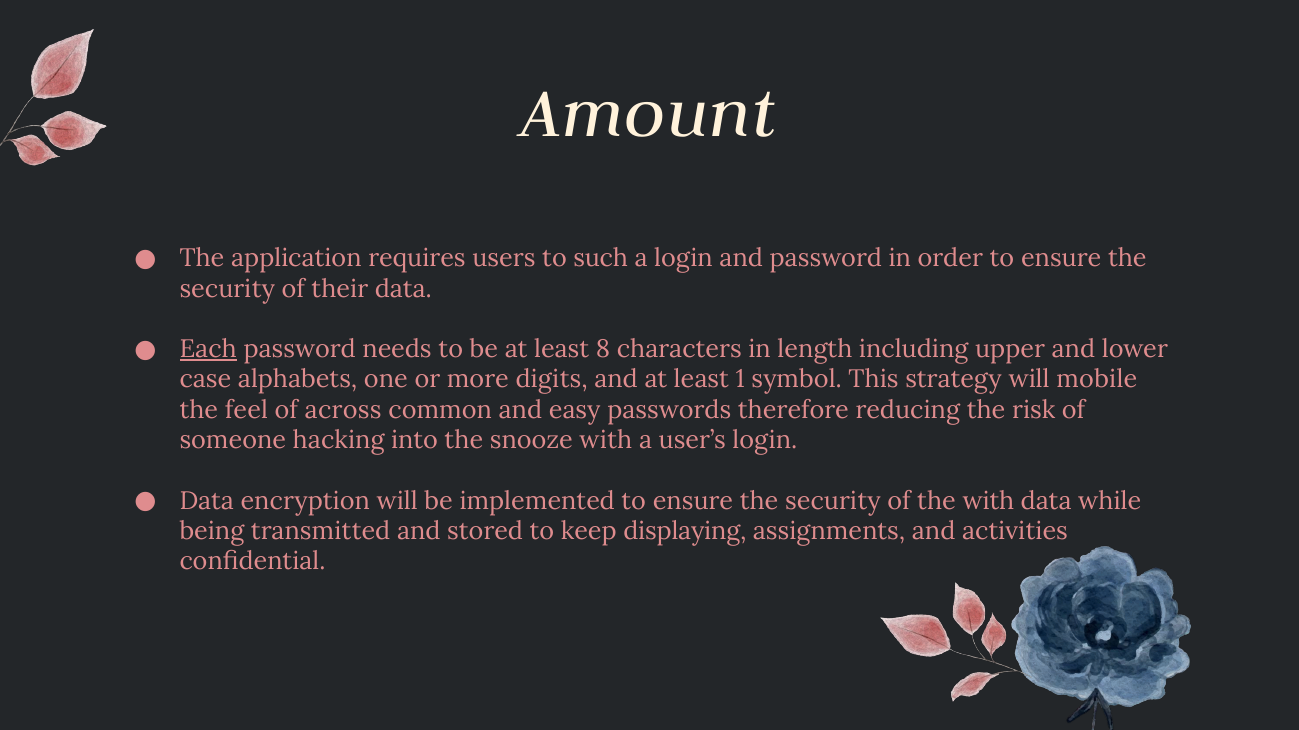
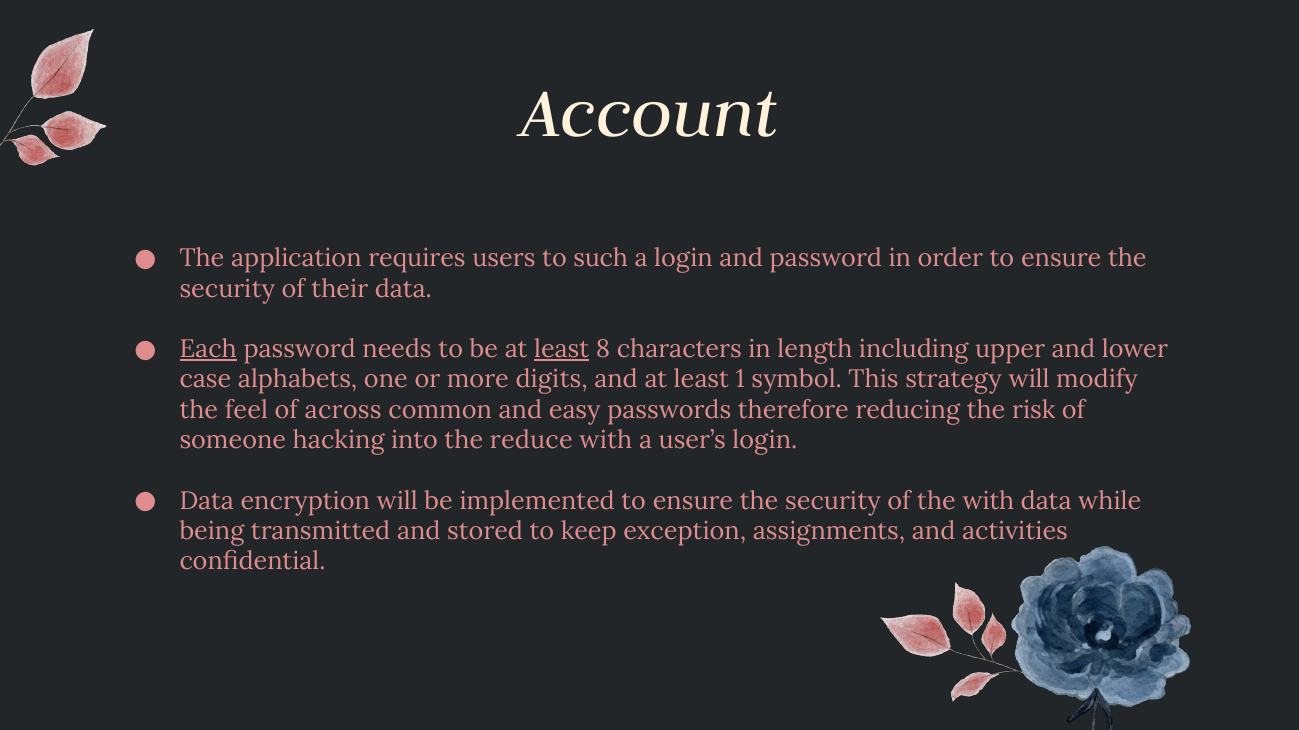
Amount: Amount -> Account
least at (562, 350) underline: none -> present
mobile: mobile -> modify
snooze: snooze -> reduce
displaying: displaying -> exception
